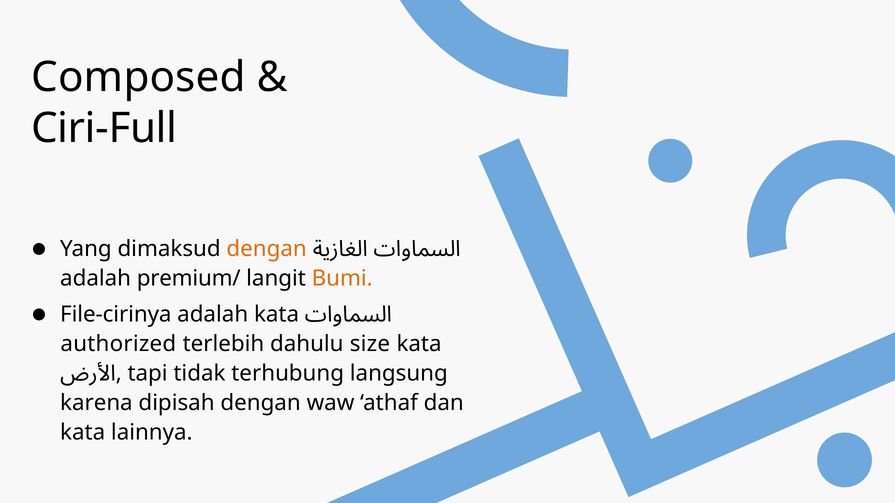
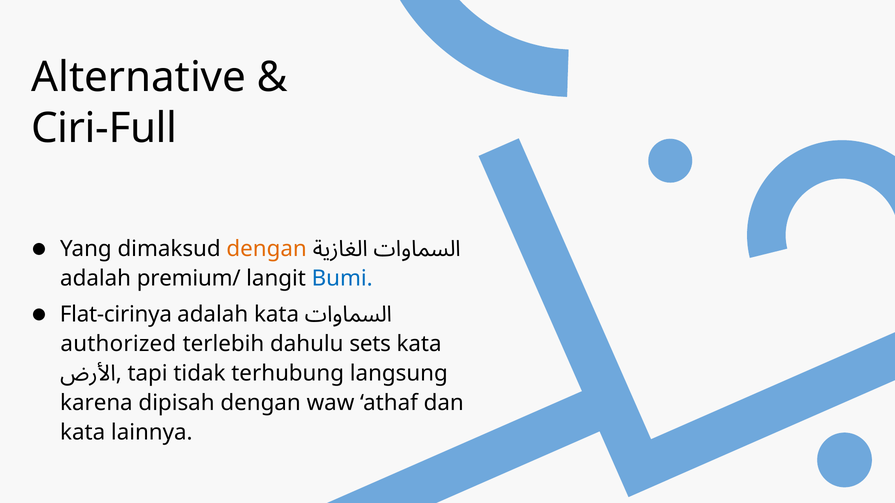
Composed: Composed -> Alternative
Bumi colour: orange -> blue
File-cirinya: File-cirinya -> Flat-cirinya
size: size -> sets
